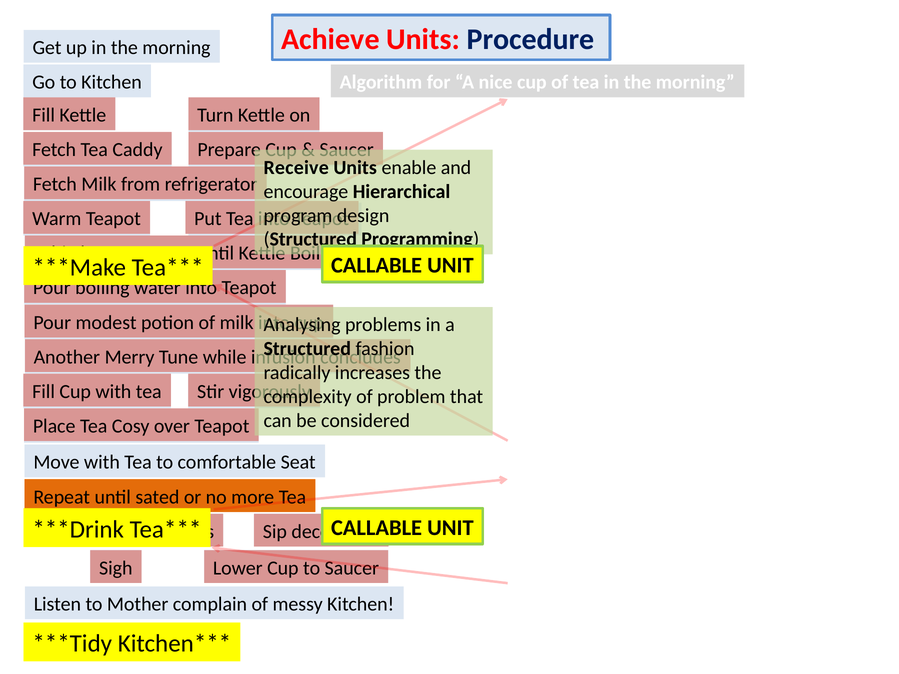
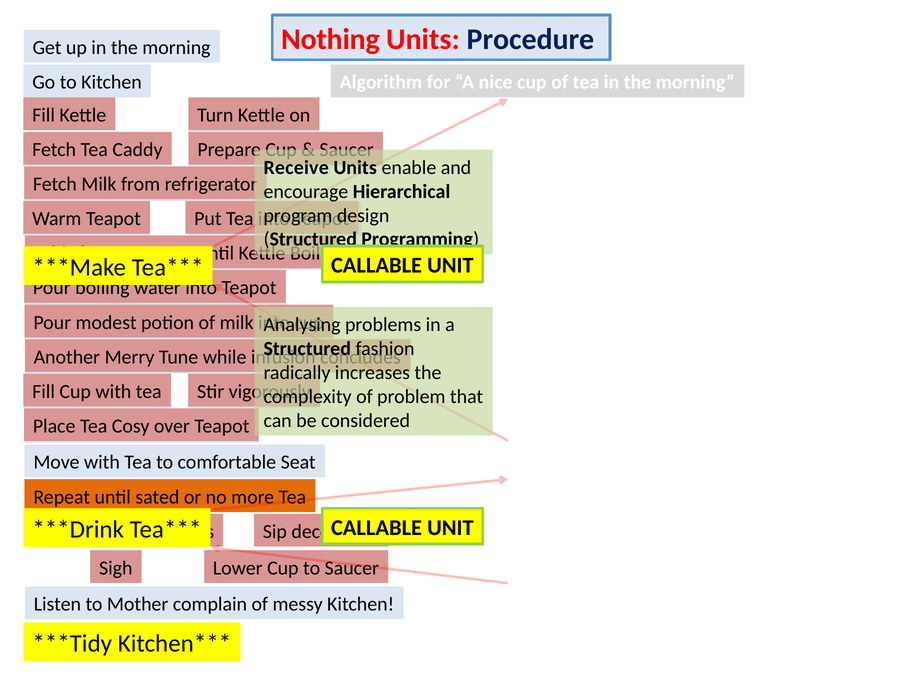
Achieve: Achieve -> Nothing
